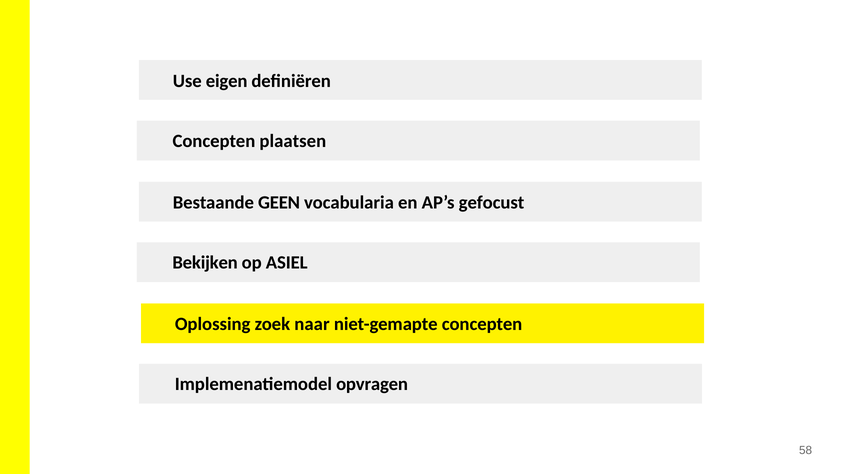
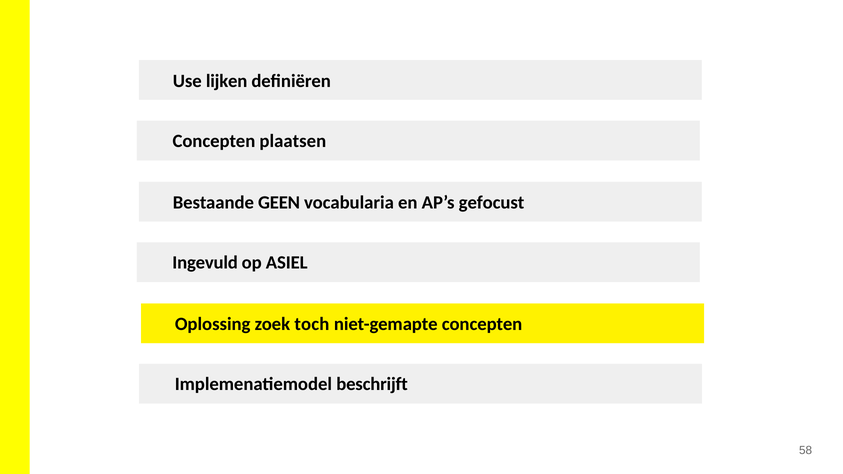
eigen: eigen -> lijken
Bekijken: Bekijken -> Ingevuld
naar: naar -> toch
opvragen: opvragen -> beschrijft
